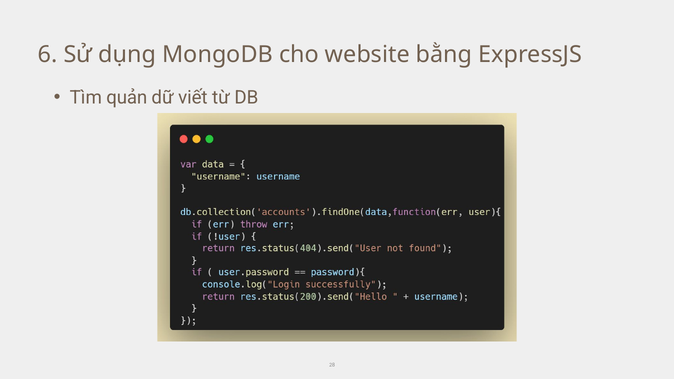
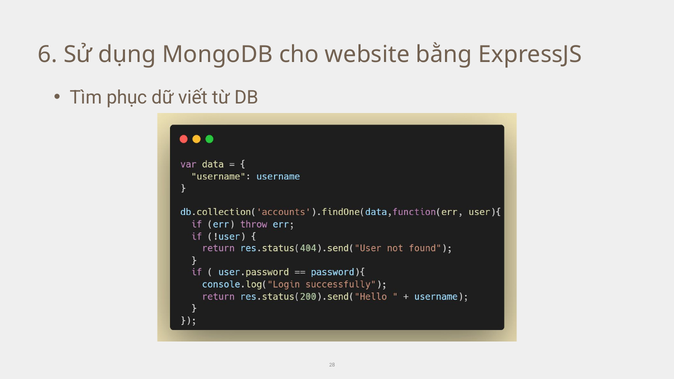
quản: quản -> phục
